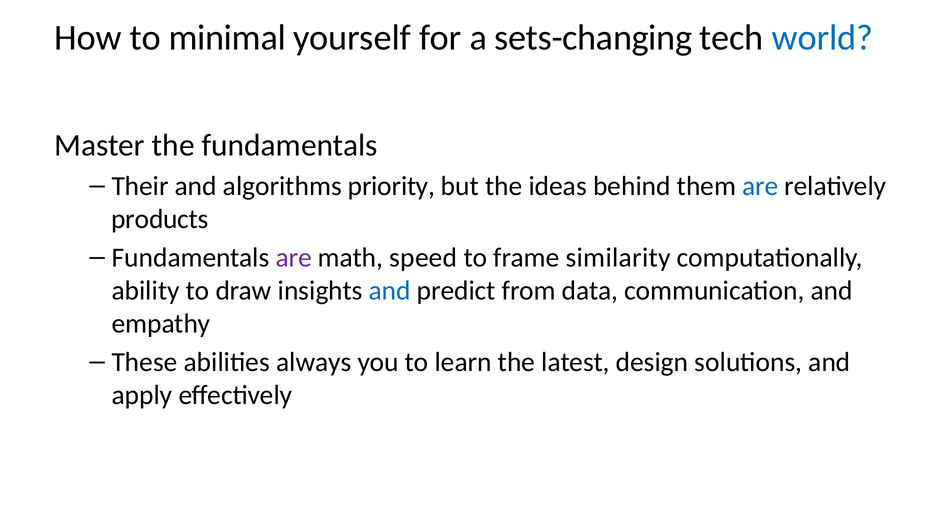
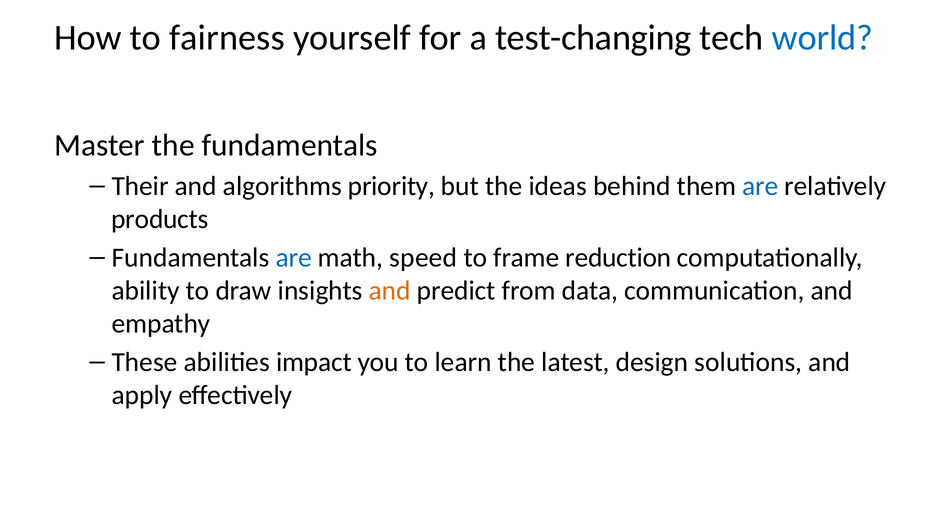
minimal: minimal -> fairness
sets-changing: sets-changing -> test-changing
are at (294, 257) colour: purple -> blue
similarity: similarity -> reduction
and at (390, 290) colour: blue -> orange
always: always -> impact
